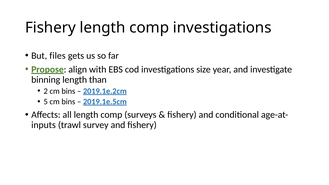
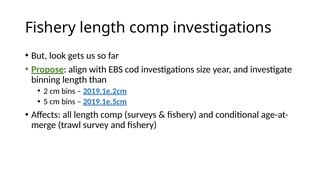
files: files -> look
inputs: inputs -> merge
